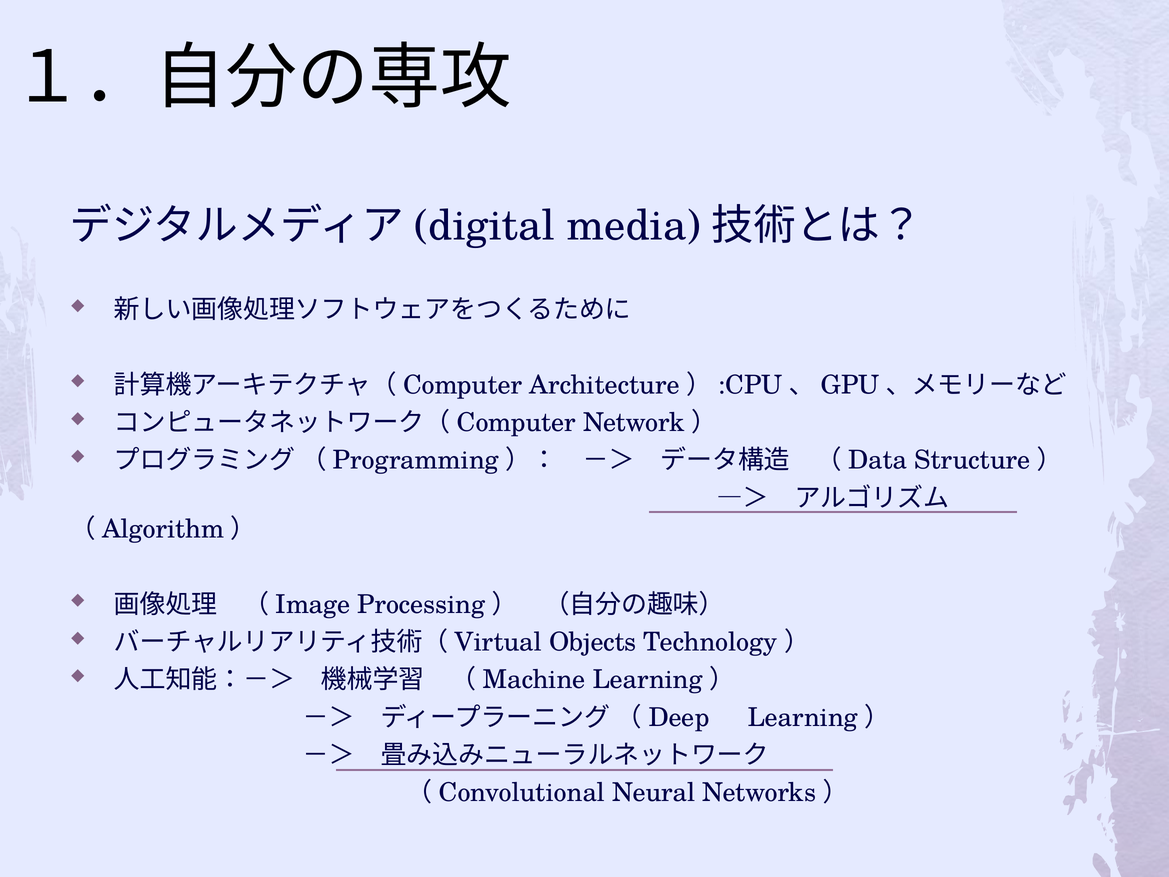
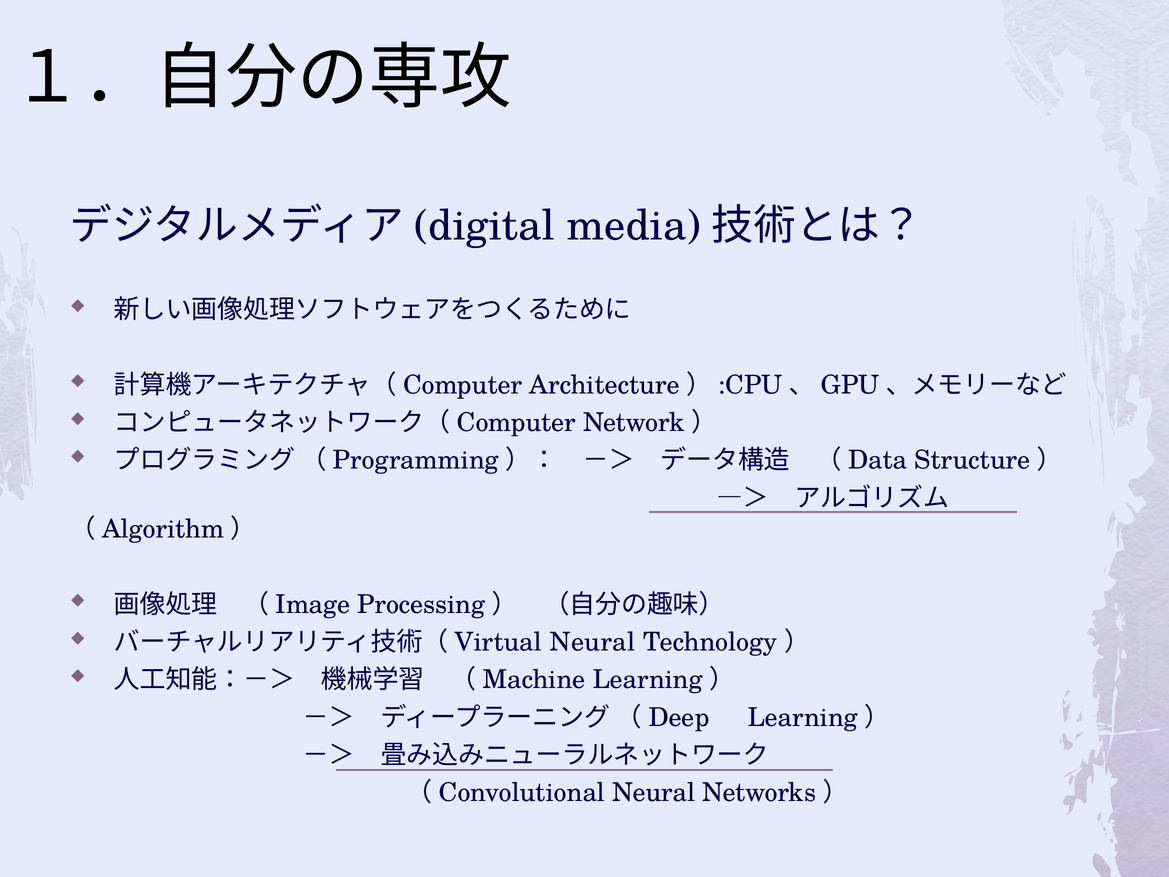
Objects at (593, 642): Objects -> Neural
